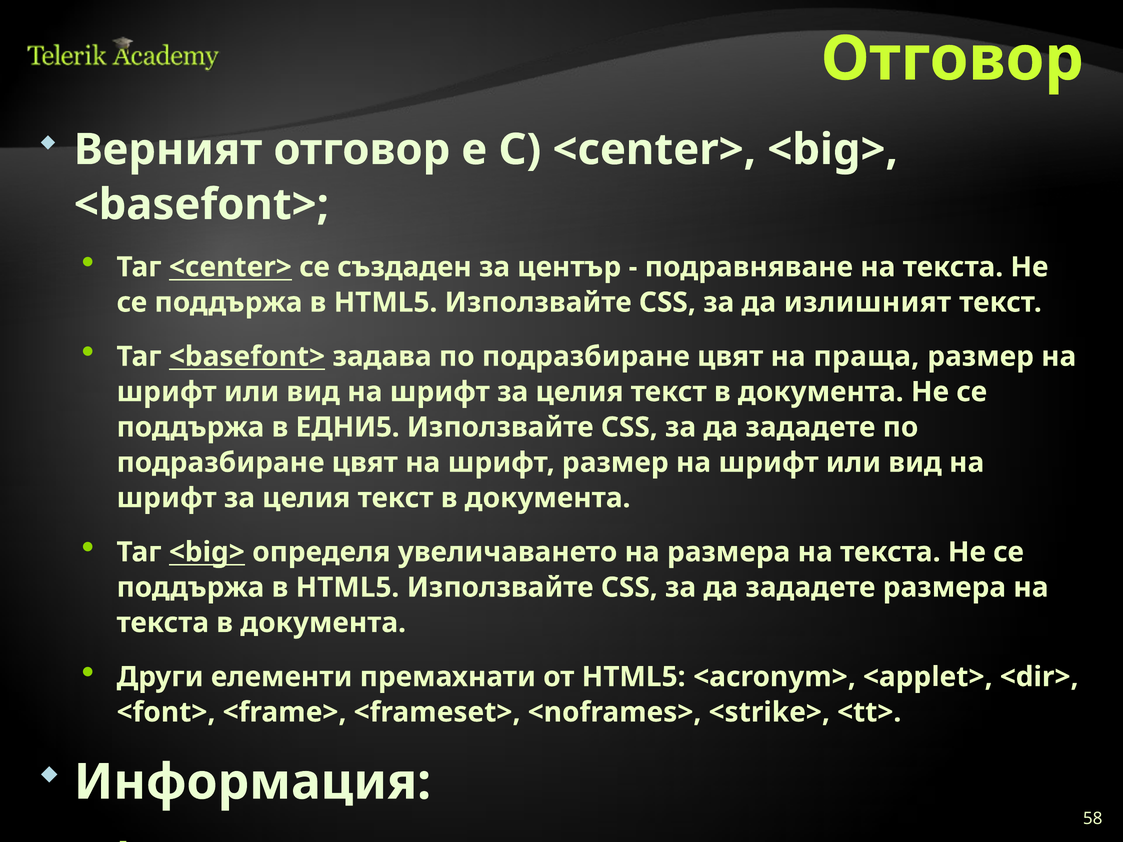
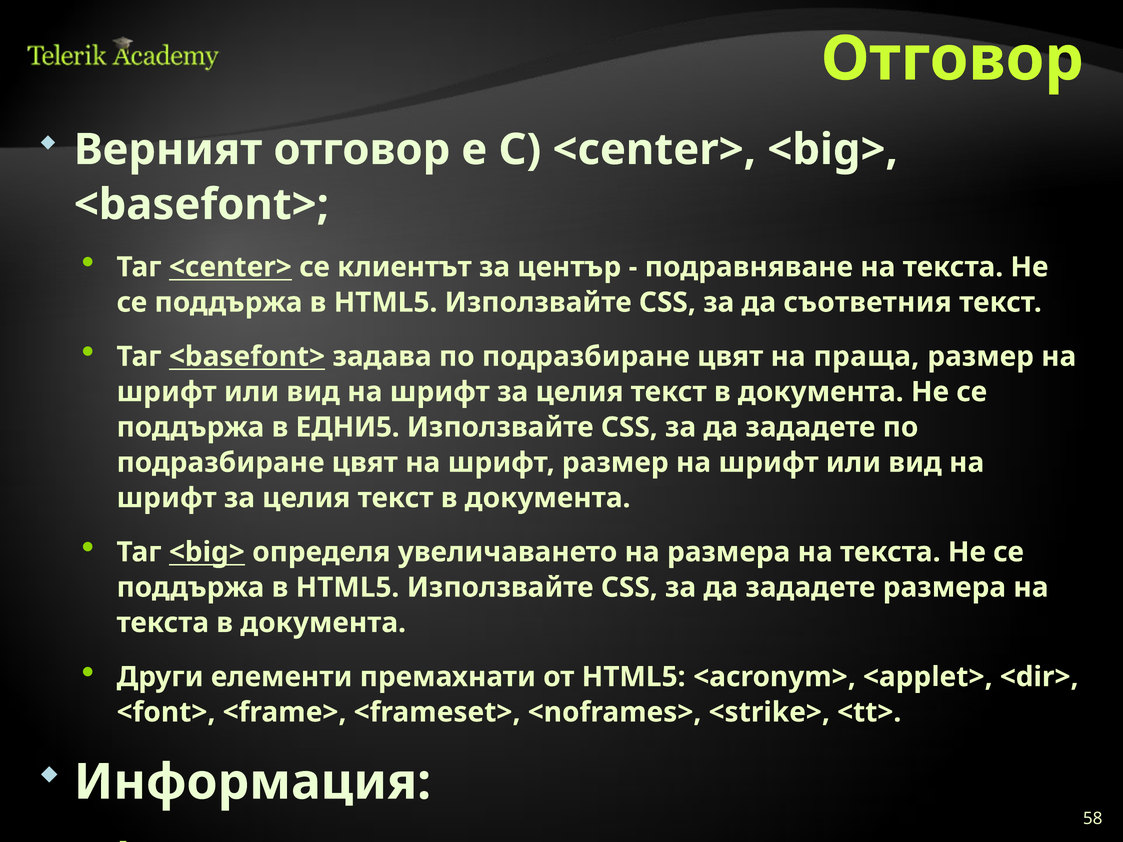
създаден: създаден -> клиентът
излишният: излишният -> съответния
